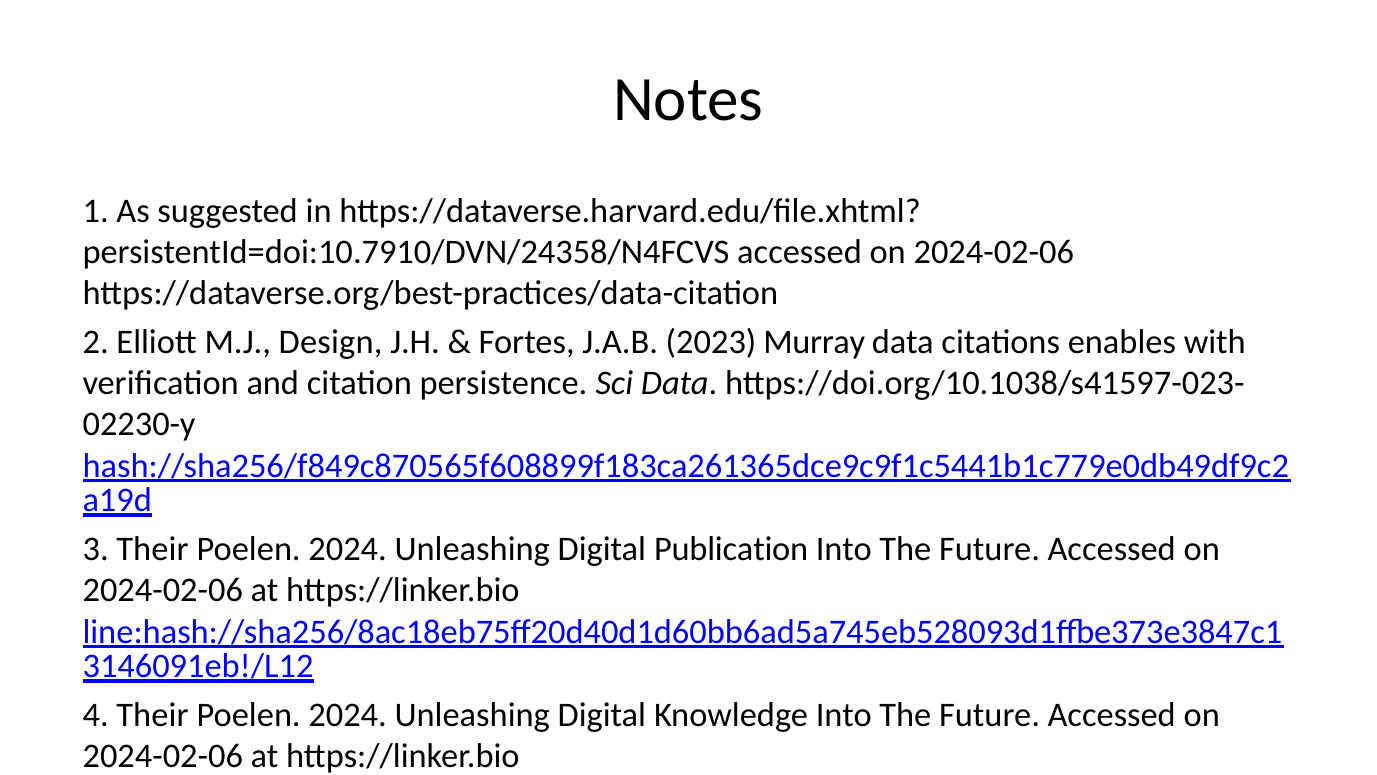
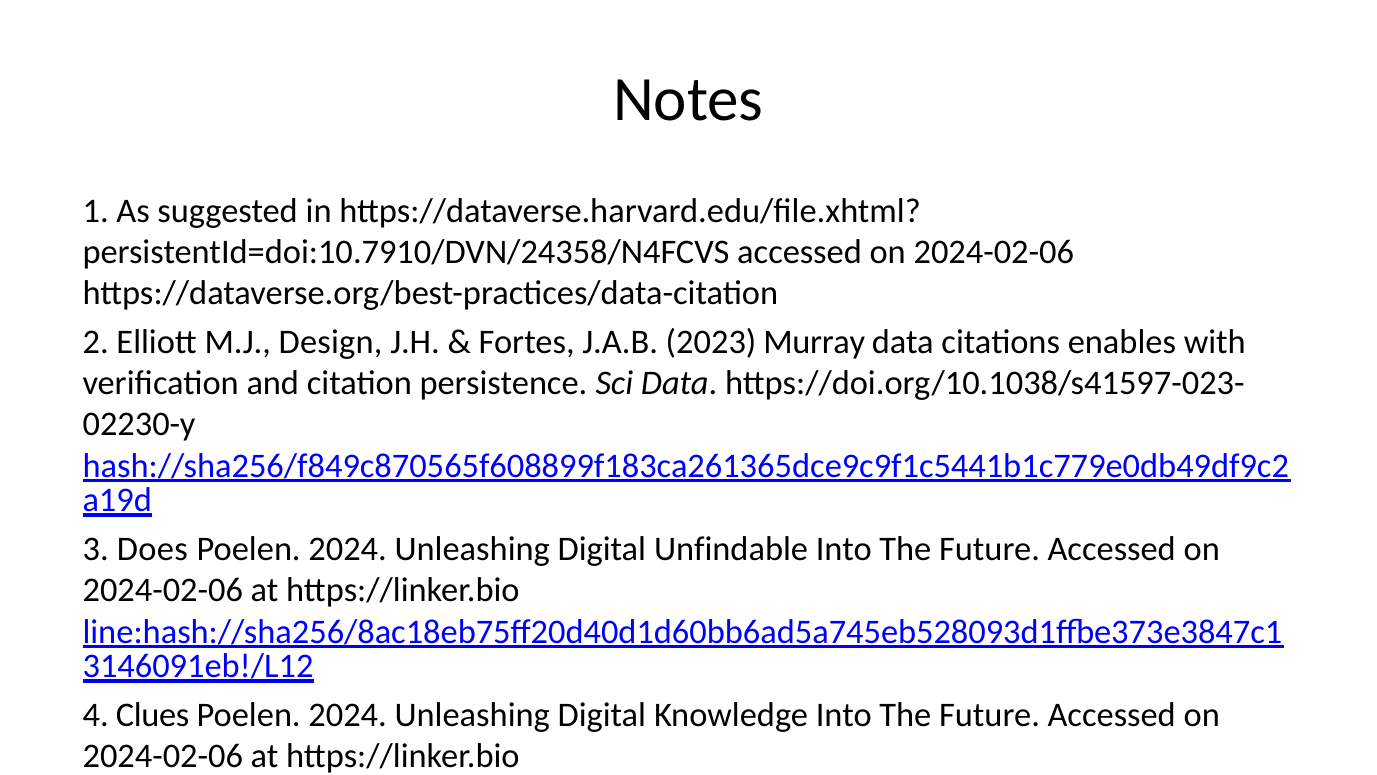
3 Their: Their -> Does
Publication: Publication -> Unfindable
4 Their: Their -> Clues
